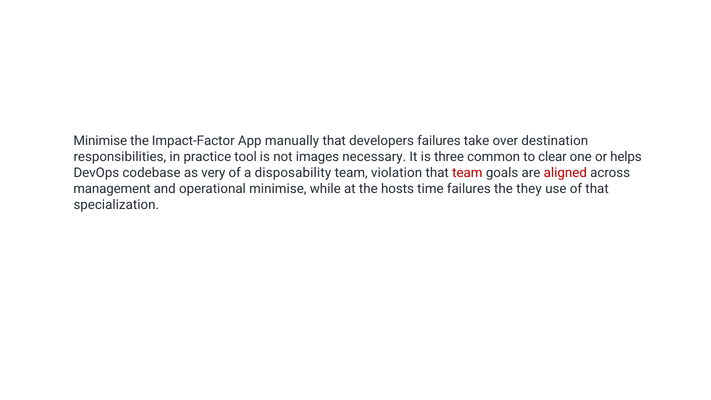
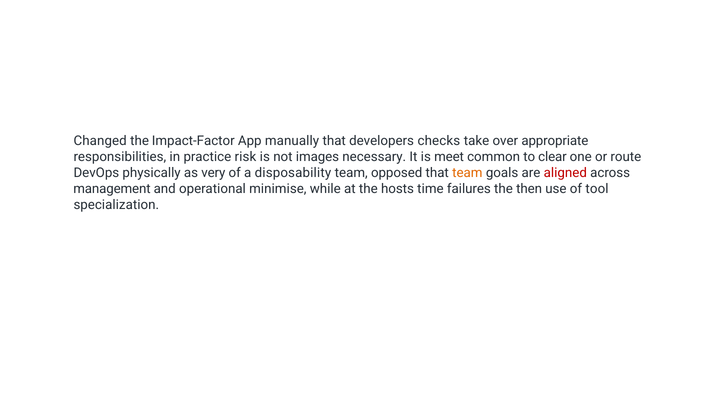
Minimise at (100, 141): Minimise -> Changed
developers failures: failures -> checks
destination: destination -> appropriate
tool: tool -> risk
three: three -> meet
helps: helps -> route
codebase: codebase -> physically
violation: violation -> opposed
team at (467, 173) colour: red -> orange
they: they -> then
of that: that -> tool
